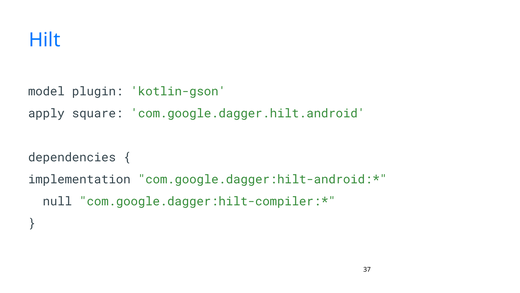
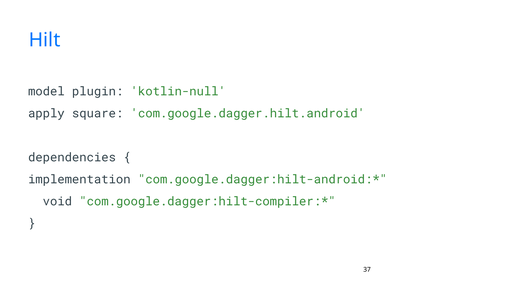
kotlin-gson: kotlin-gson -> kotlin-null
null: null -> void
